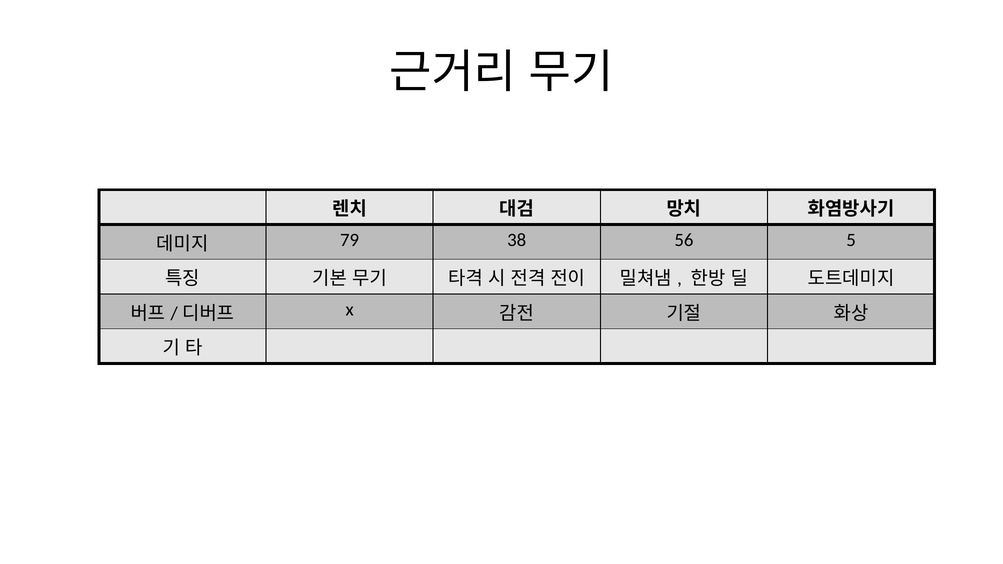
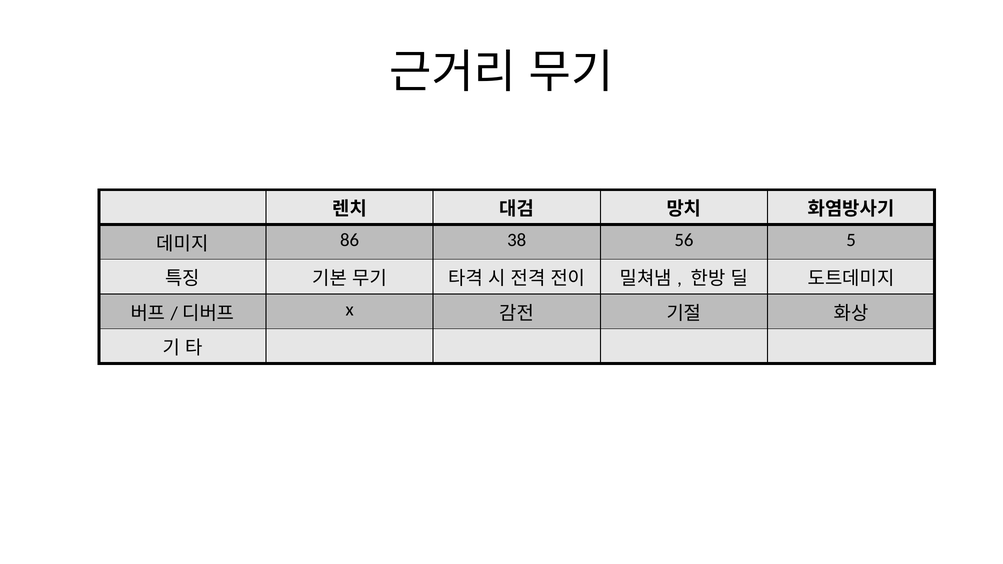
79: 79 -> 86
